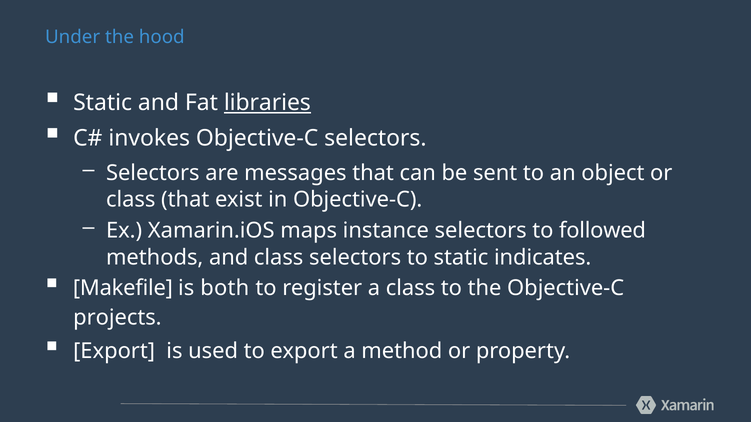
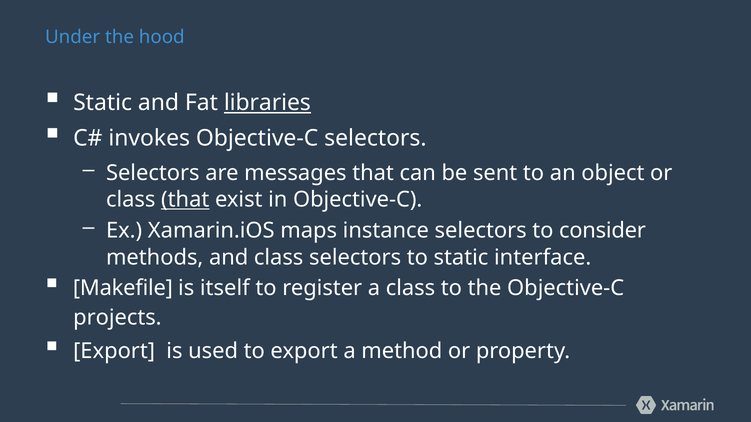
that at (185, 200) underline: none -> present
followed: followed -> consider
indicates: indicates -> interface
both: both -> itself
